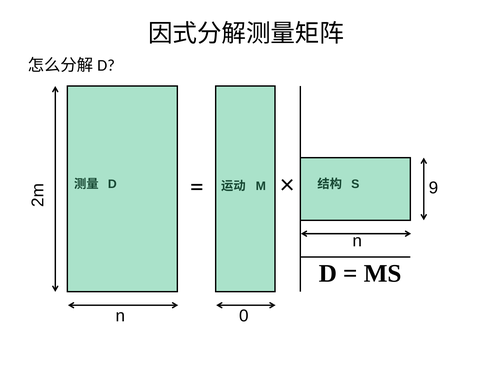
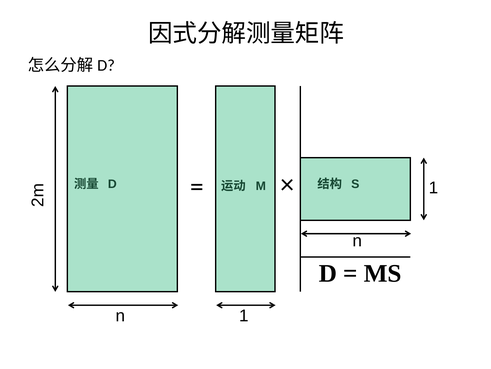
m 9: 9 -> 1
n 0: 0 -> 1
